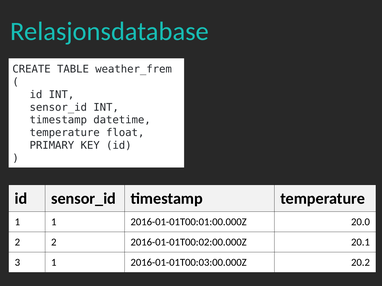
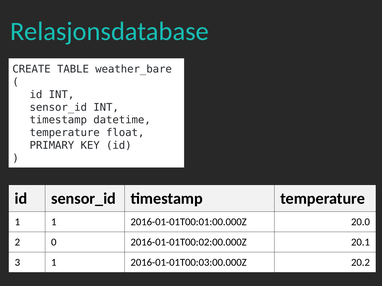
weather_frem: weather_frem -> weather_bare
2 2: 2 -> 0
